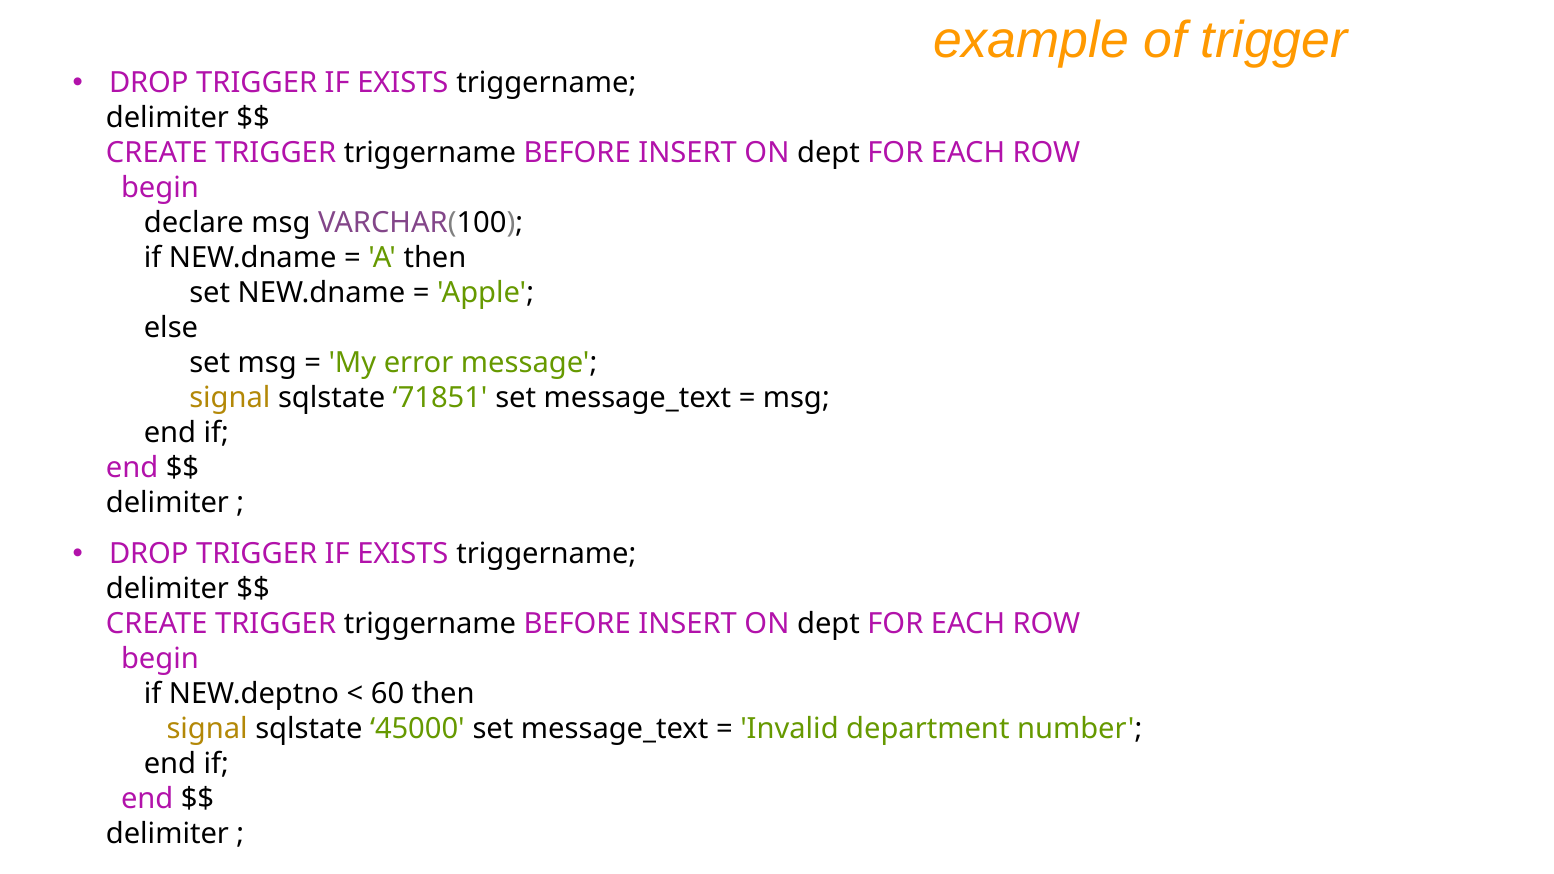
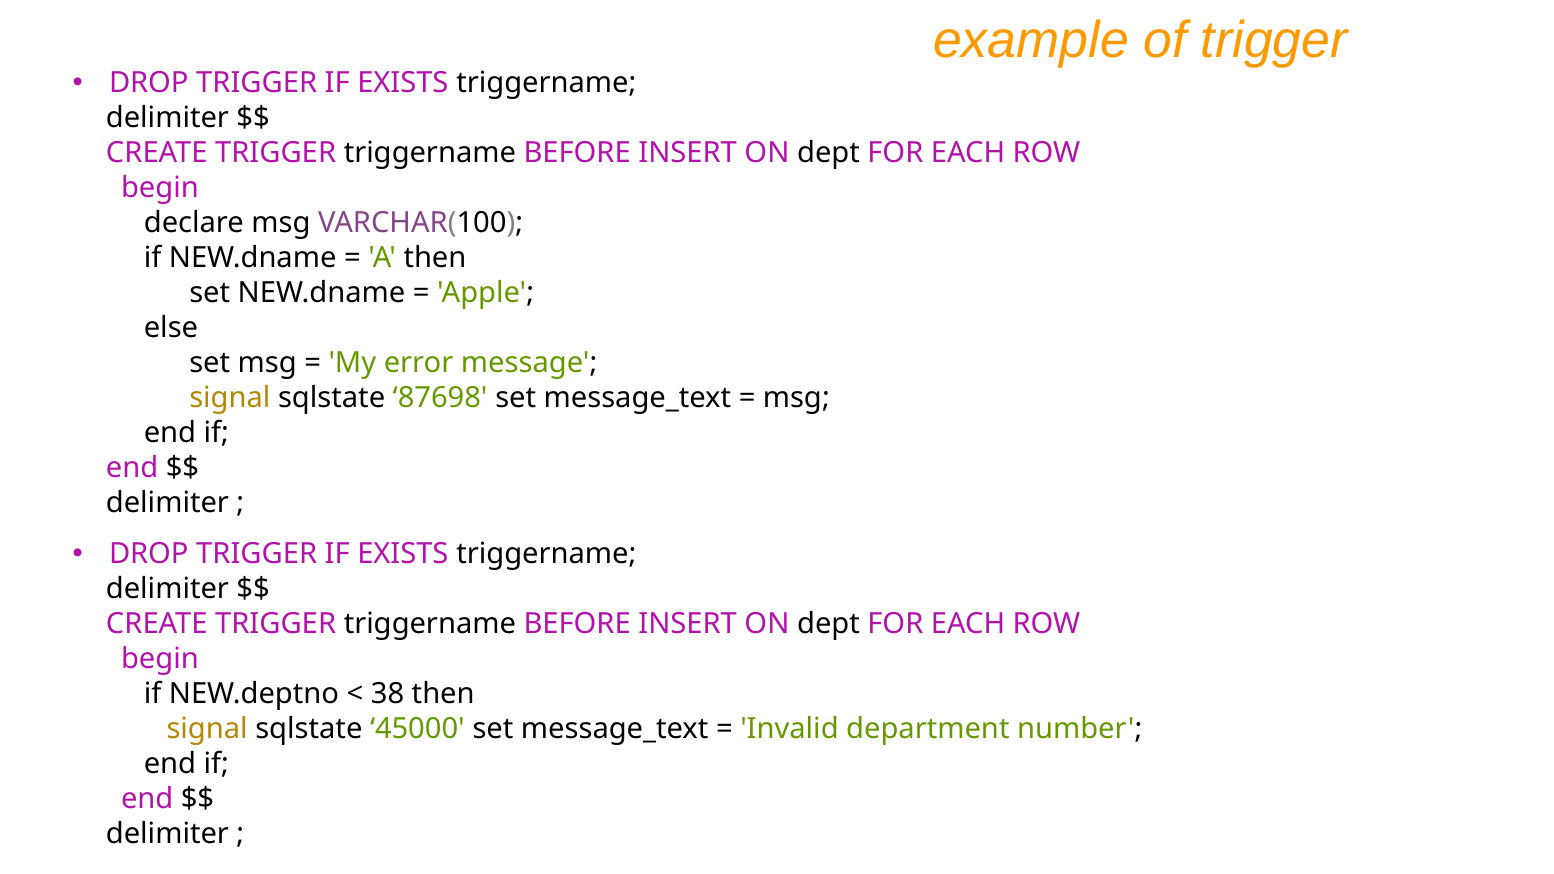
71851: 71851 -> 87698
60: 60 -> 38
